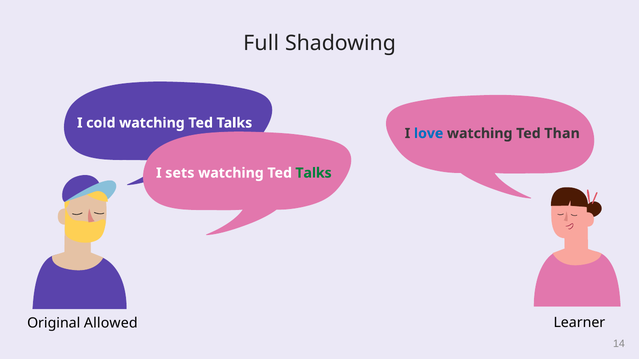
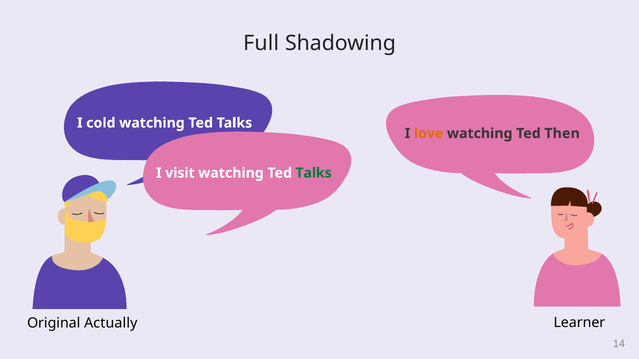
love colour: blue -> orange
Than: Than -> Then
sets: sets -> visit
Allowed: Allowed -> Actually
